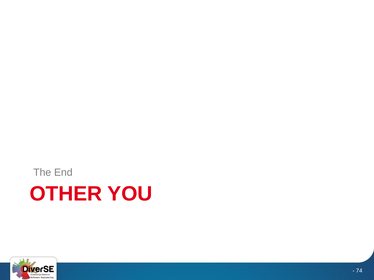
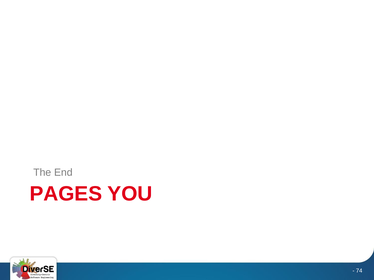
OTHER: OTHER -> PAGES
